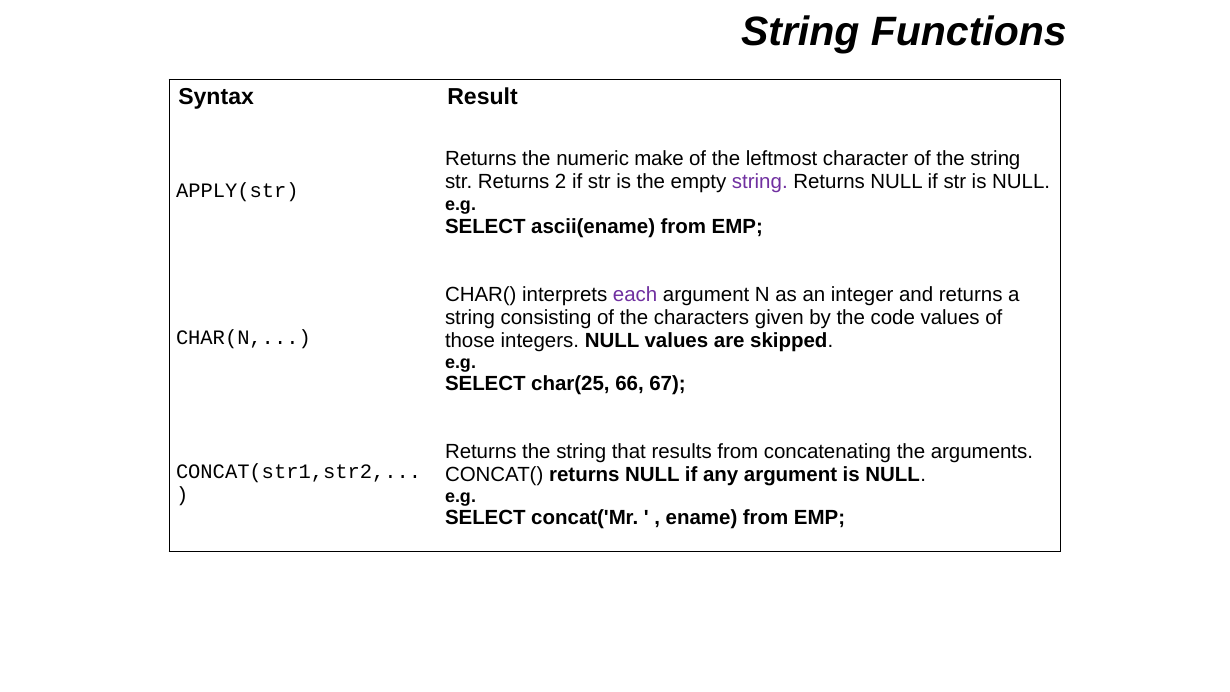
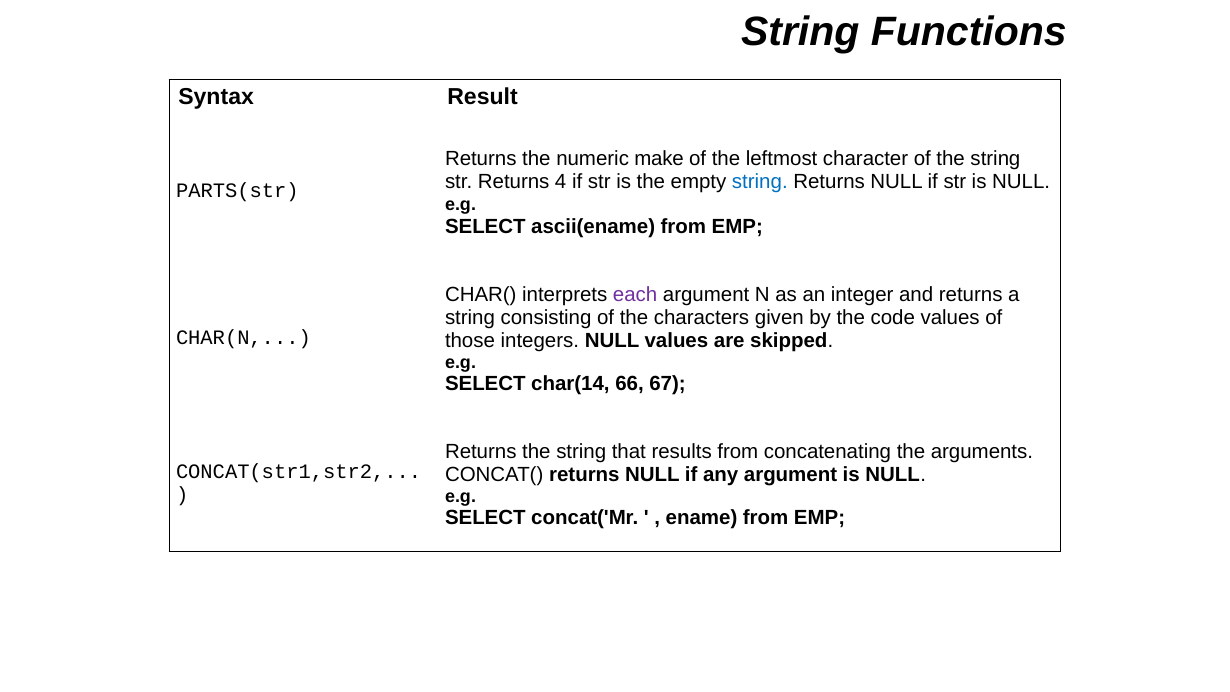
2: 2 -> 4
string at (760, 181) colour: purple -> blue
APPLY(str: APPLY(str -> PARTS(str
char(25: char(25 -> char(14
